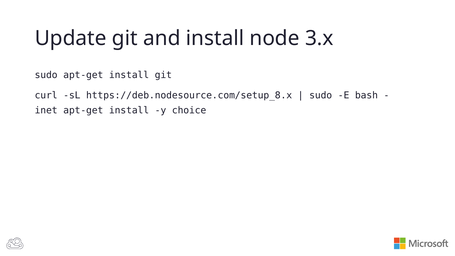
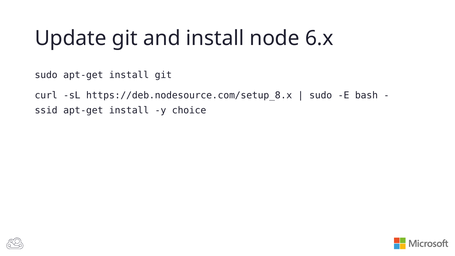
3.x: 3.x -> 6.x
inet: inet -> ssid
